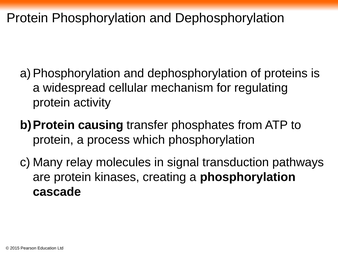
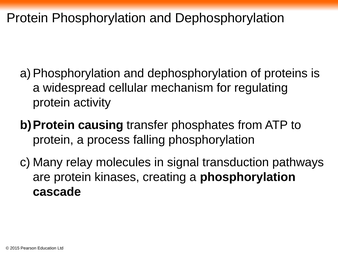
which: which -> falling
